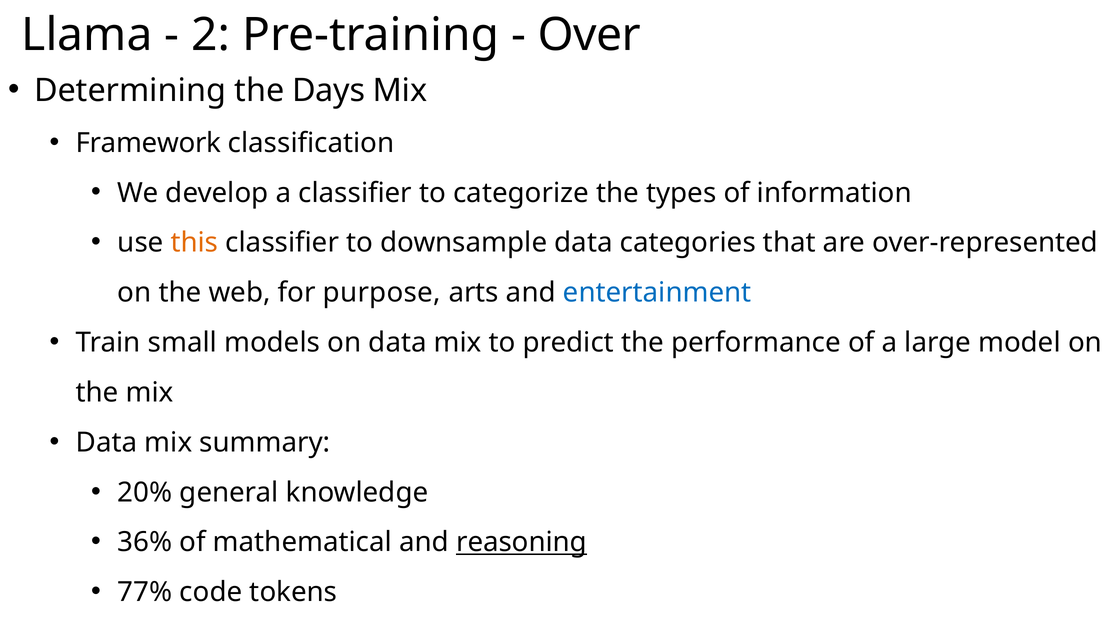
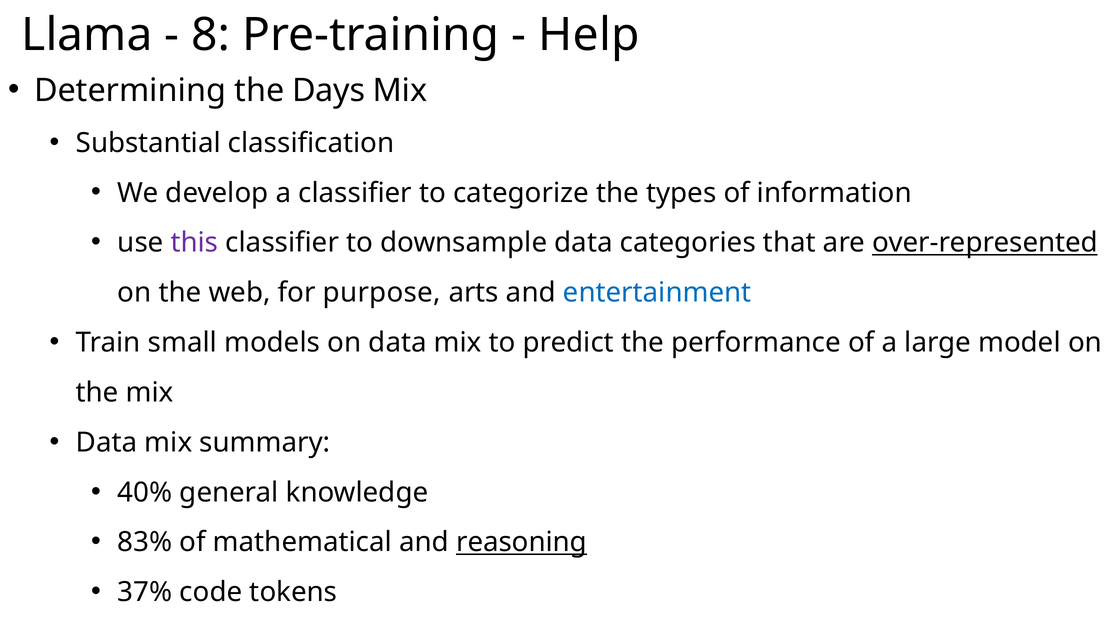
2: 2 -> 8
Over: Over -> Help
Framework: Framework -> Substantial
this colour: orange -> purple
over-represented underline: none -> present
20%: 20% -> 40%
36%: 36% -> 83%
77%: 77% -> 37%
